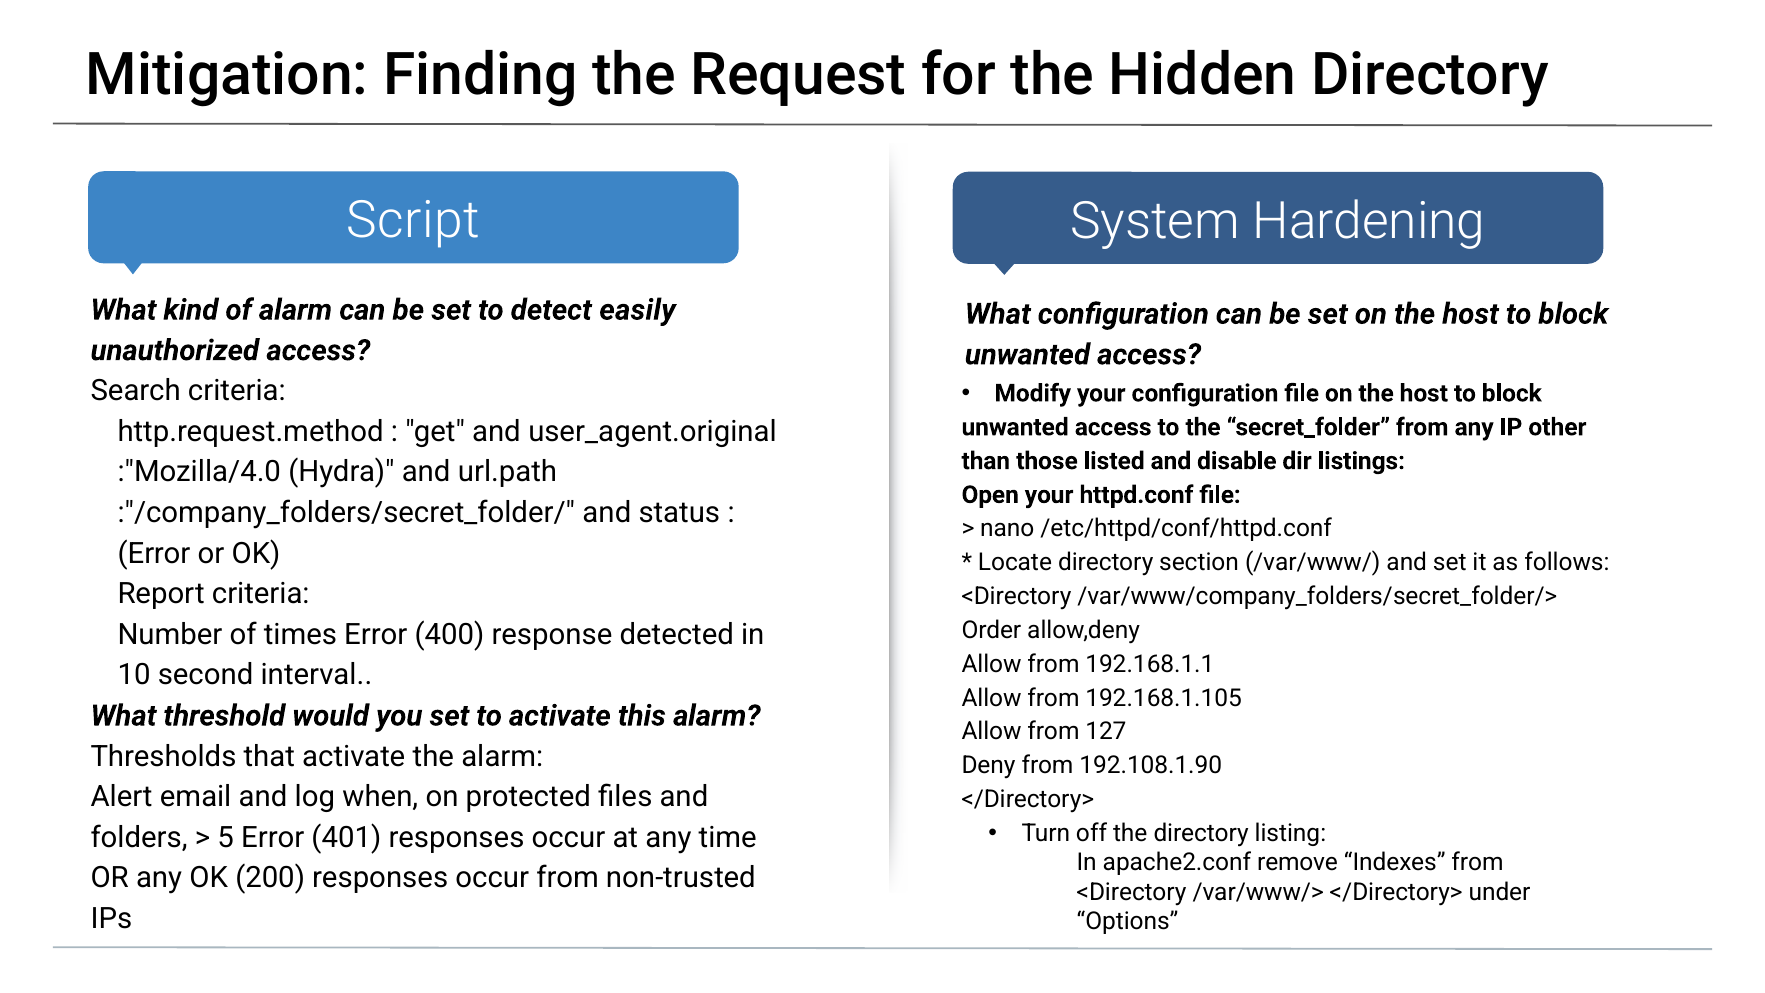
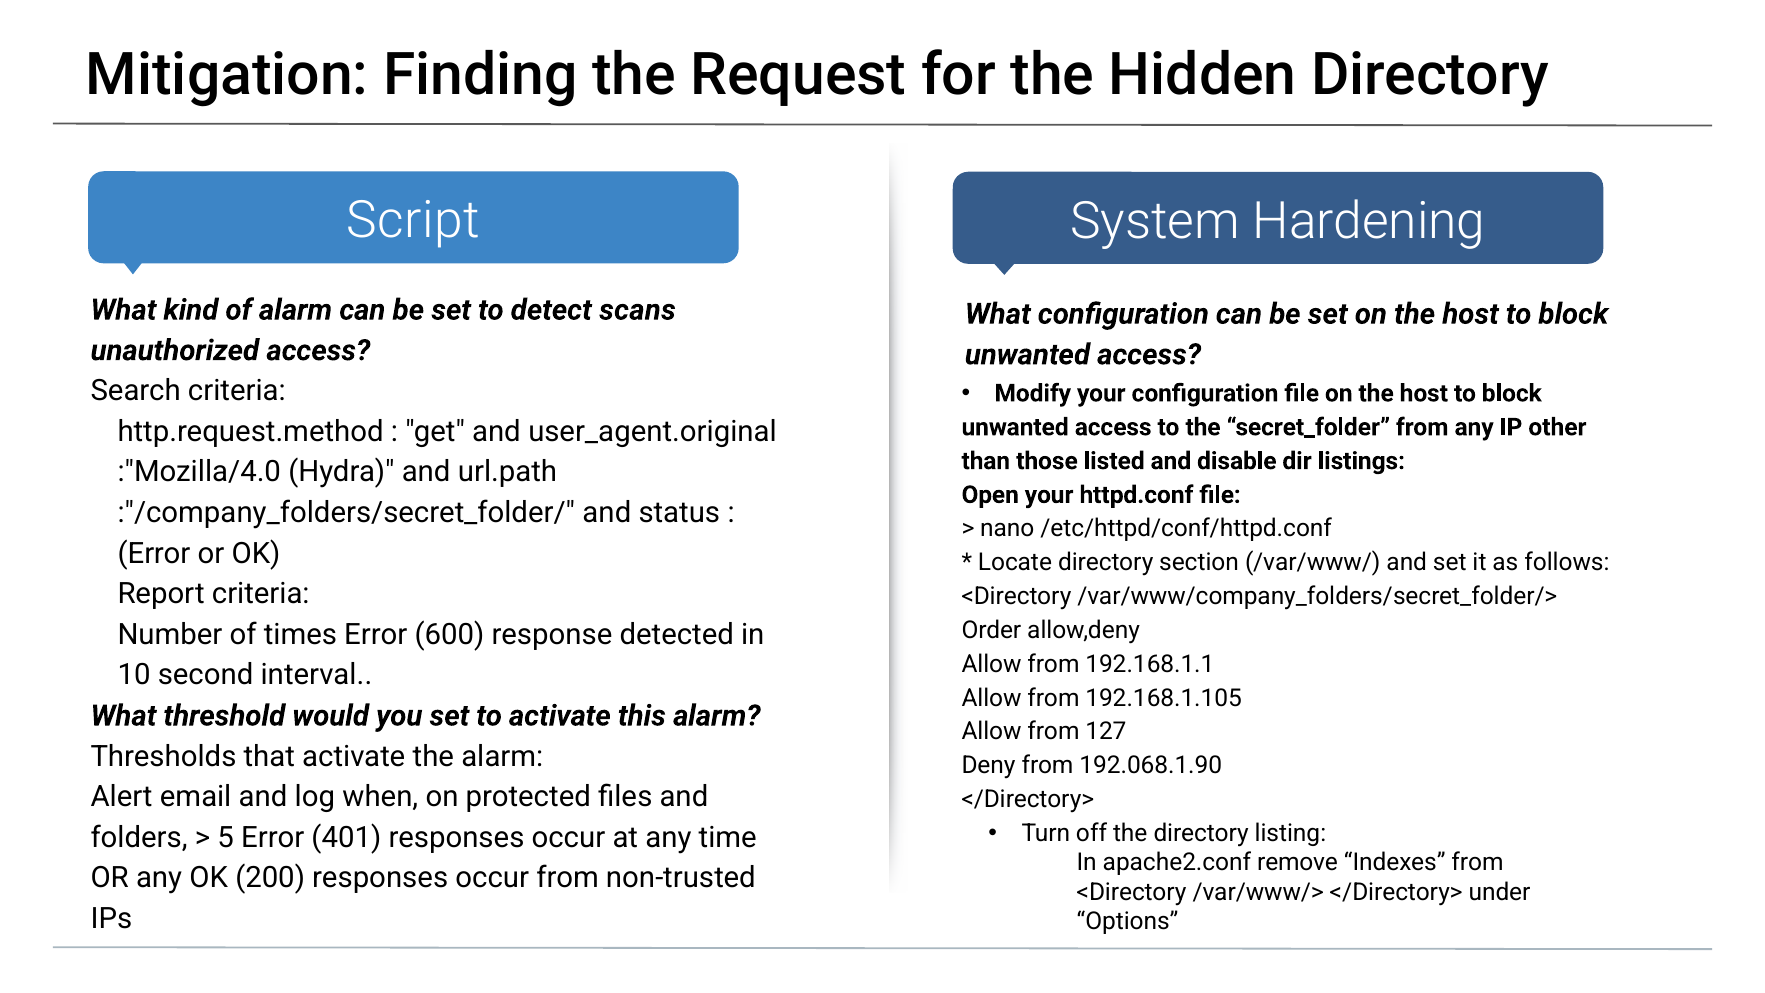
easily: easily -> scans
400: 400 -> 600
192.108.1.90: 192.108.1.90 -> 192.068.1.90
